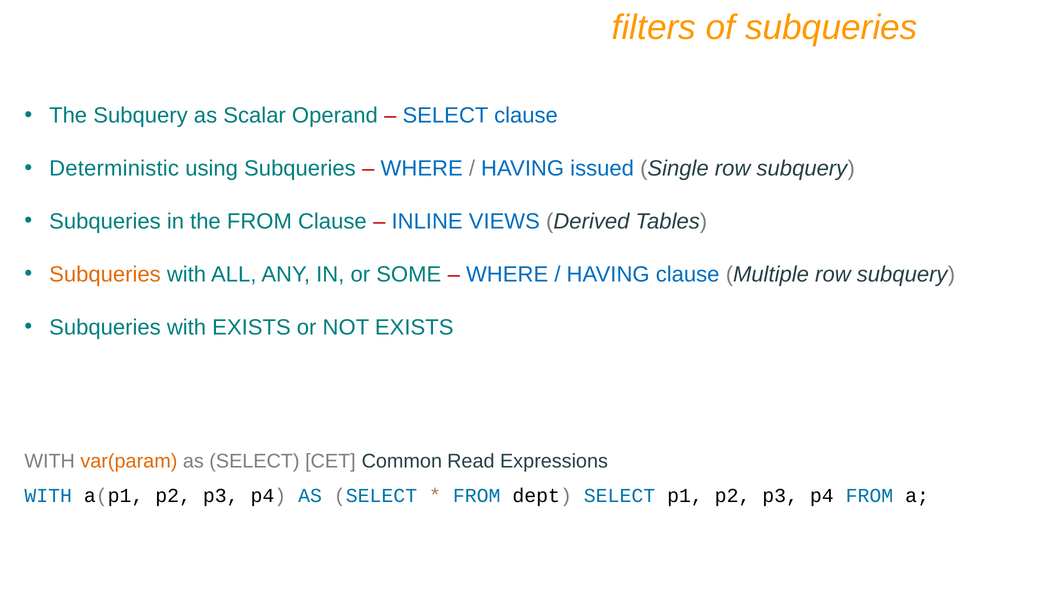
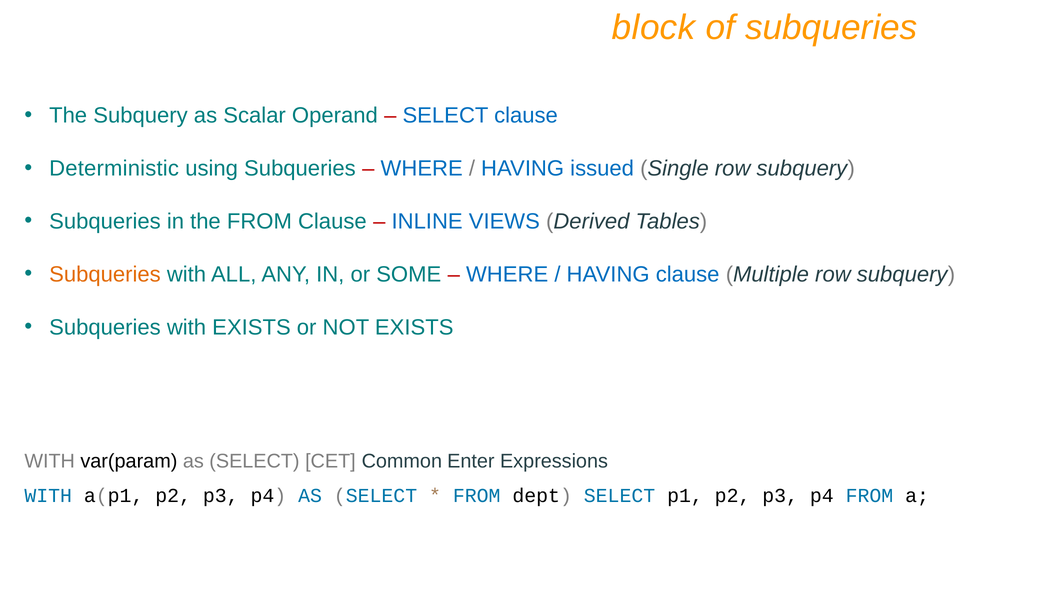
filters: filters -> block
var(param colour: orange -> black
Read: Read -> Enter
